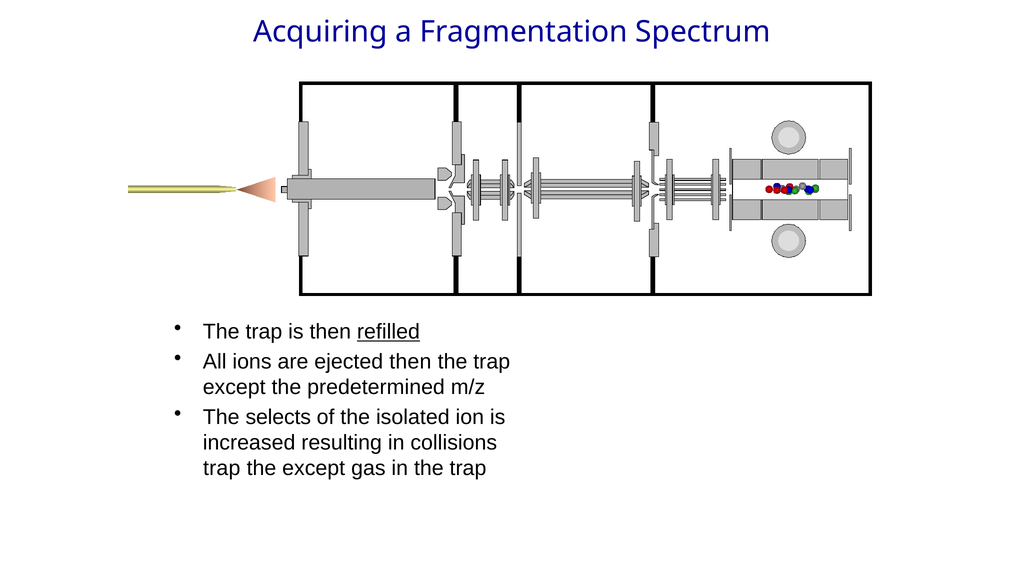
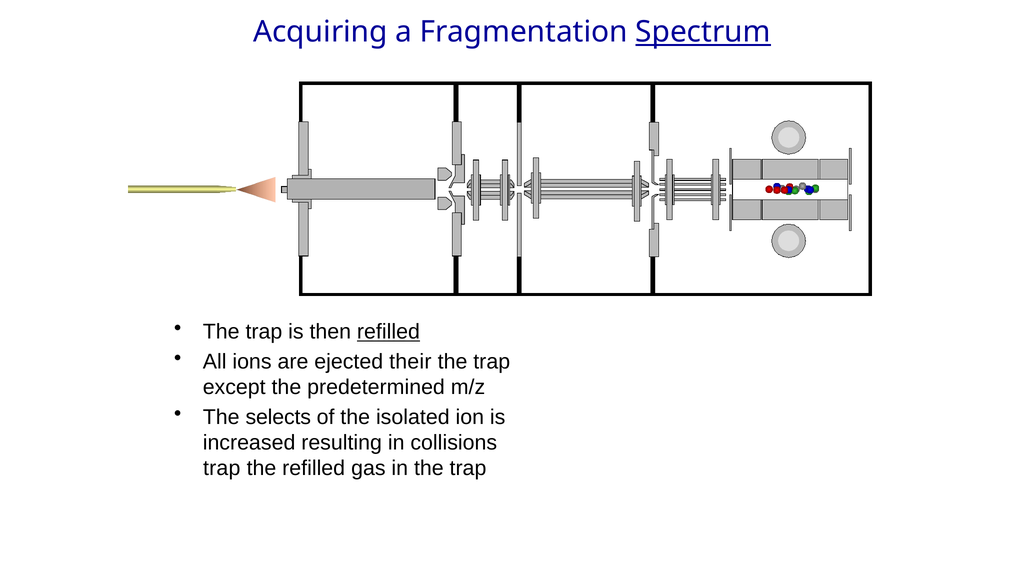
Spectrum underline: none -> present
ejected then: then -> their
the except: except -> refilled
